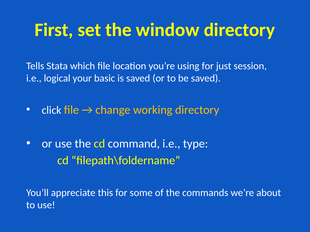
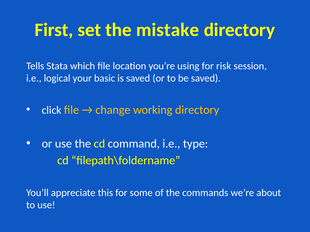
window: window -> mistake
just: just -> risk
